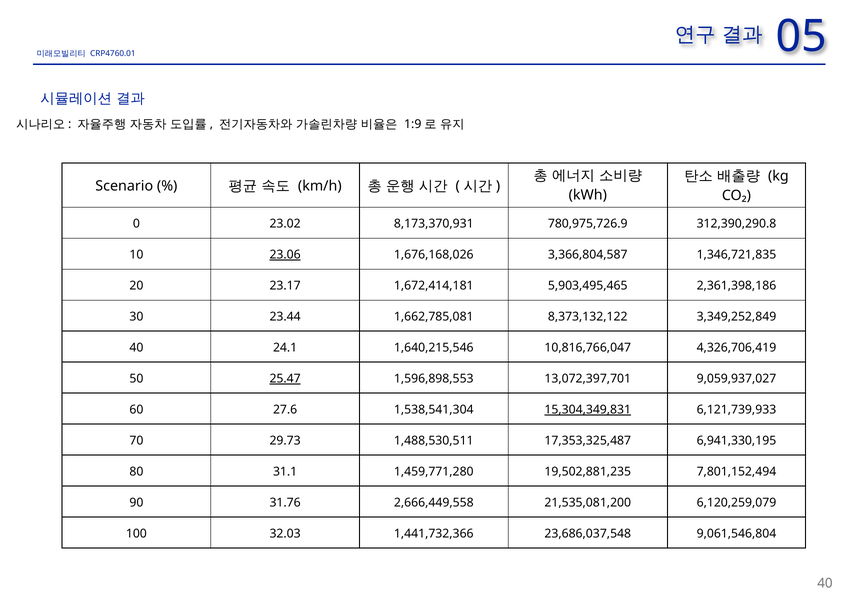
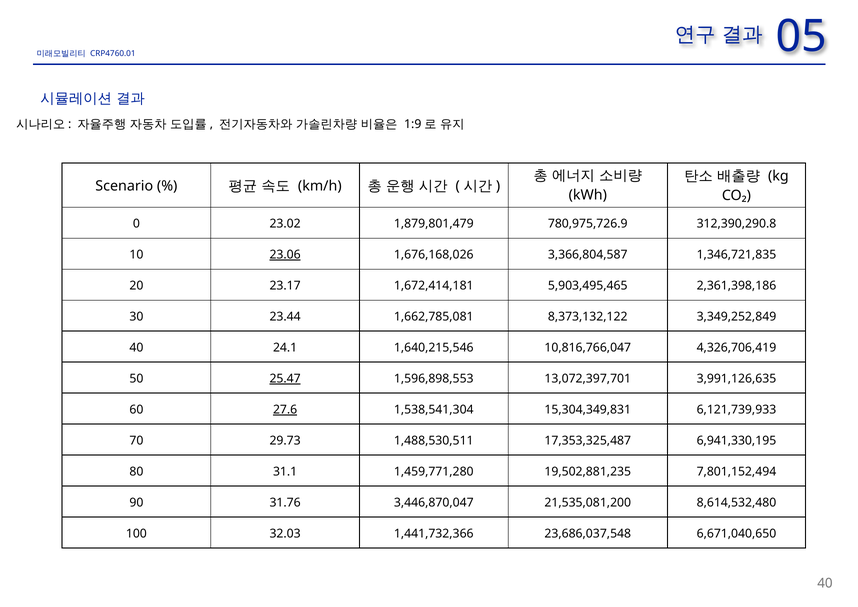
8,173,370,931: 8,173,370,931 -> 1,879,801,479
9,059,937,027: 9,059,937,027 -> 3,991,126,635
27.6 underline: none -> present
15,304,349,831 underline: present -> none
2,666,449,558: 2,666,449,558 -> 3,446,870,047
6,120,259,079: 6,120,259,079 -> 8,614,532,480
9,061,546,804: 9,061,546,804 -> 6,671,040,650
